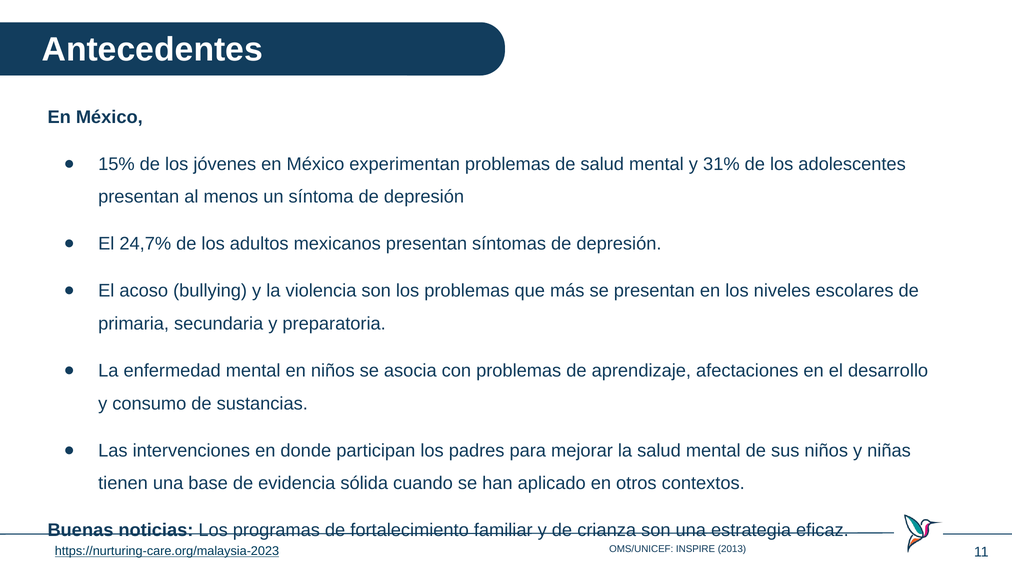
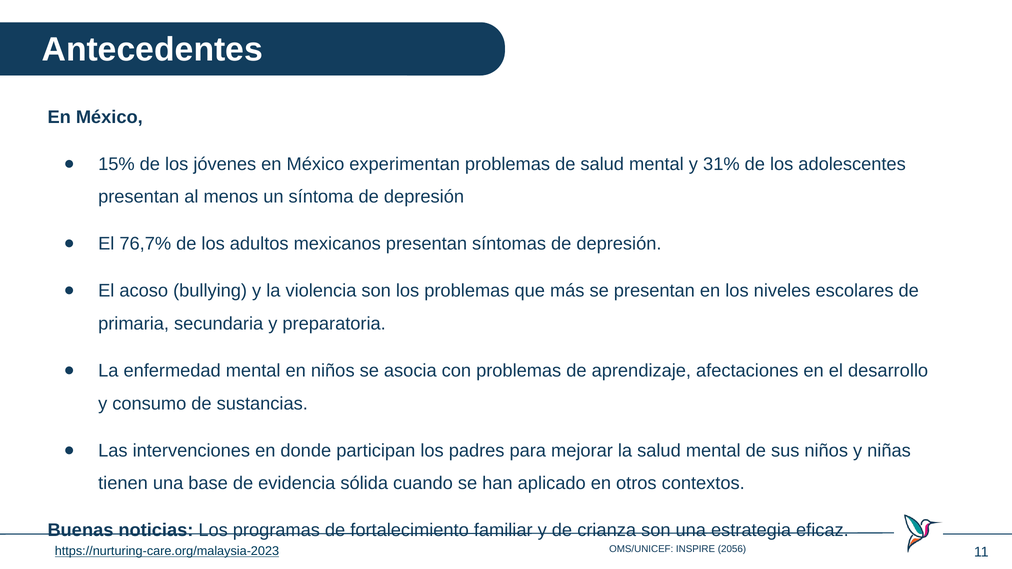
24,7%: 24,7% -> 76,7%
2013: 2013 -> 2056
